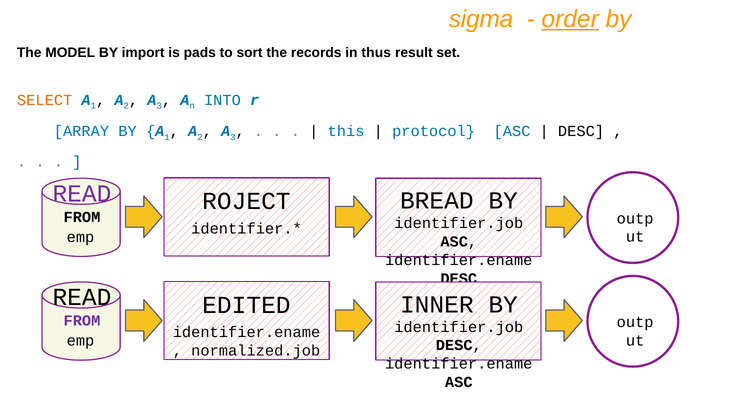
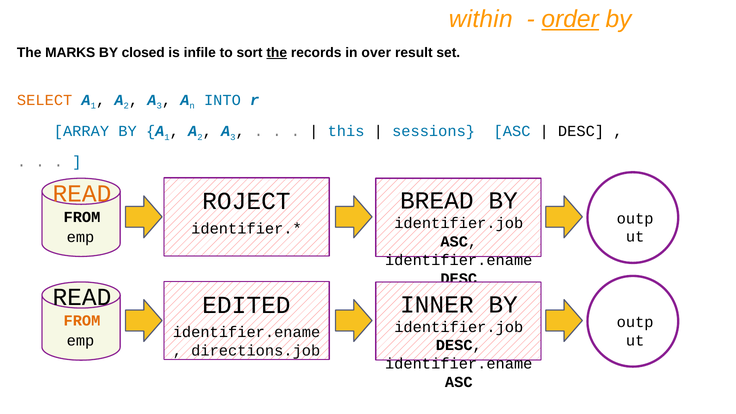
sigma: sigma -> within
MODEL: MODEL -> MARKS
import: import -> closed
pads: pads -> infile
the at (277, 53) underline: none -> present
thus: thus -> over
protocol: protocol -> sessions
READ at (82, 194) colour: purple -> orange
FROM at (82, 321) colour: purple -> orange
normalized.job: normalized.job -> directions.job
